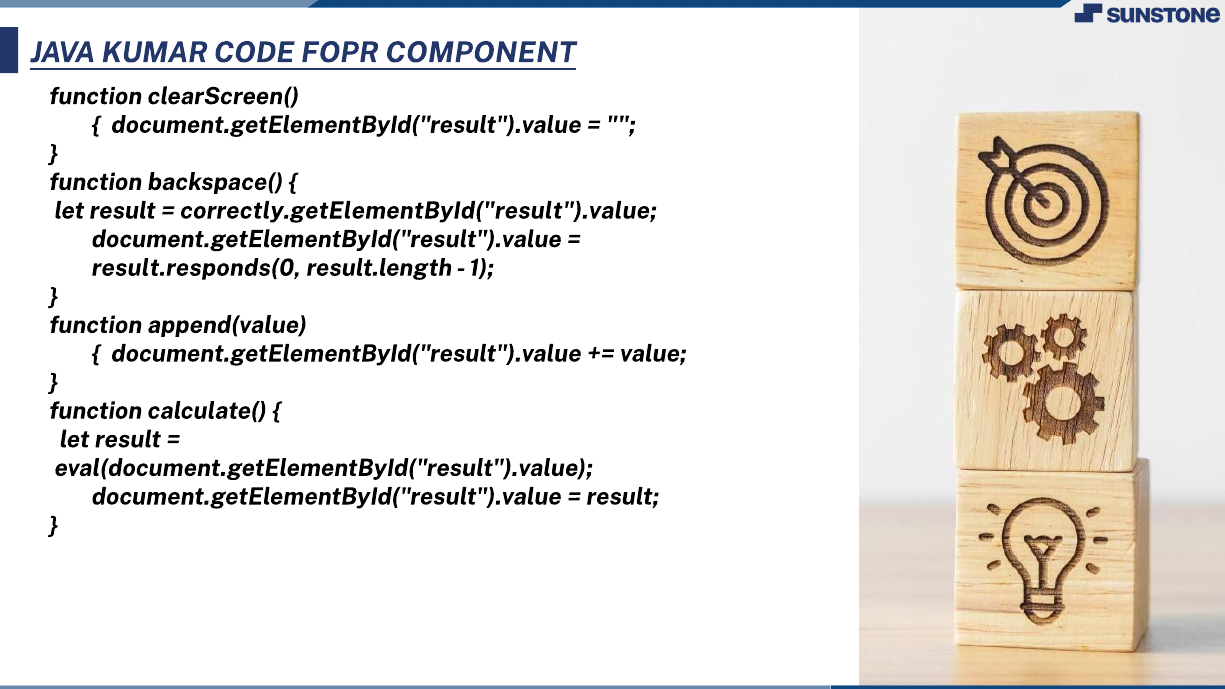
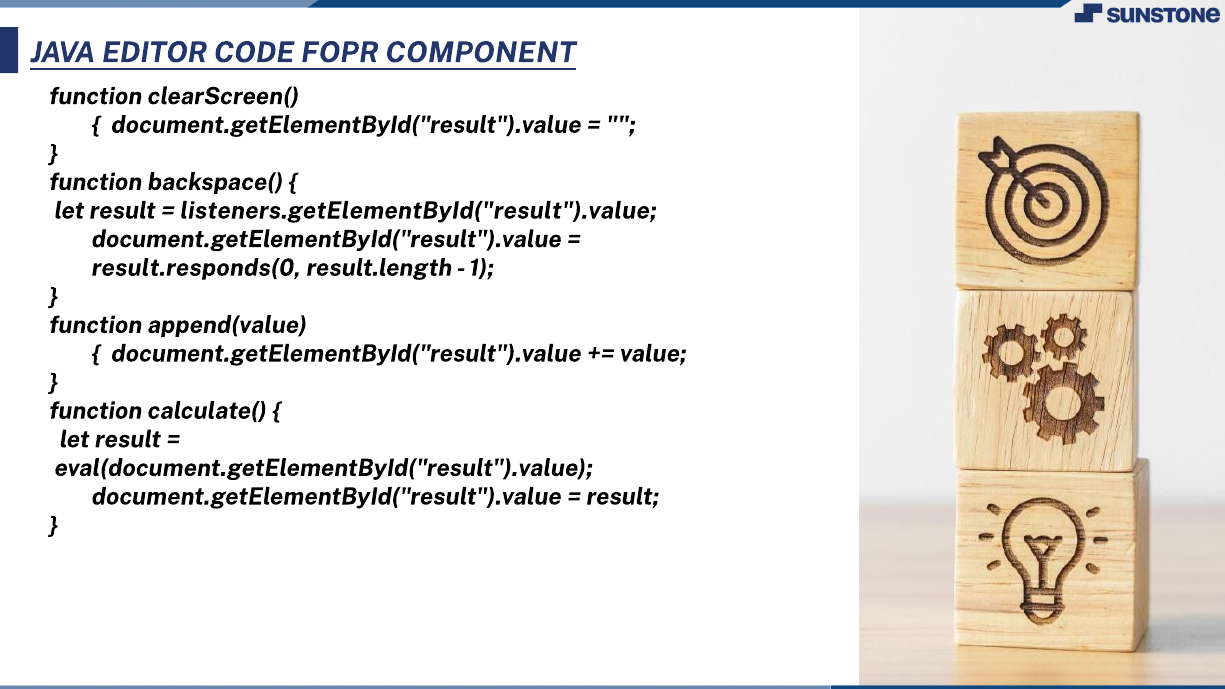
KUMAR: KUMAR -> EDITOR
correctly.getElementById("result").value: correctly.getElementById("result").value -> listeners.getElementById("result").value
